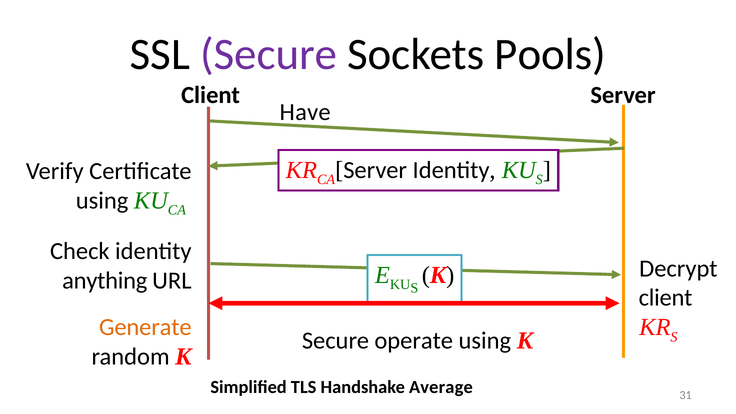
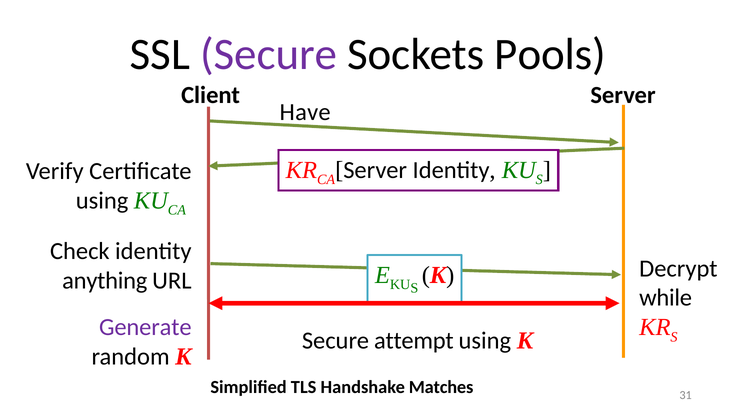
client at (666, 298): client -> while
Generate colour: orange -> purple
operate: operate -> attempt
Average: Average -> Matches
